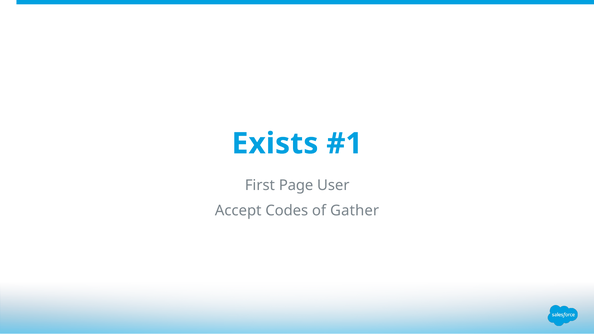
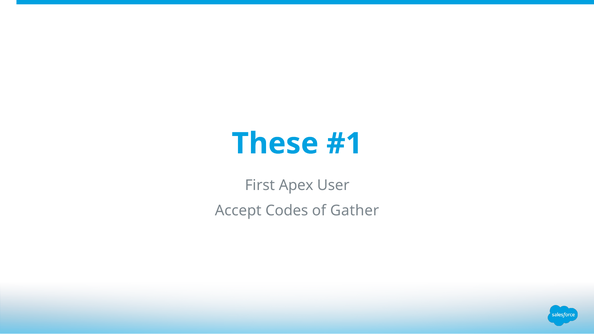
Exists: Exists -> These
Page: Page -> Apex
